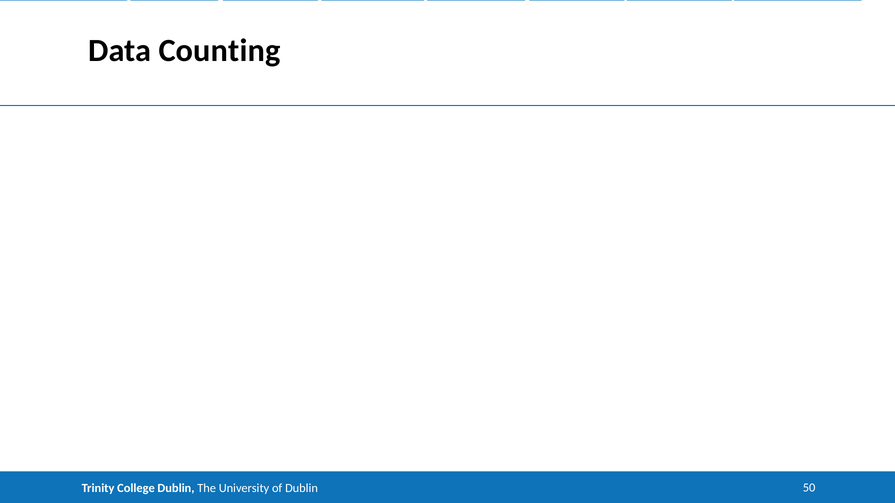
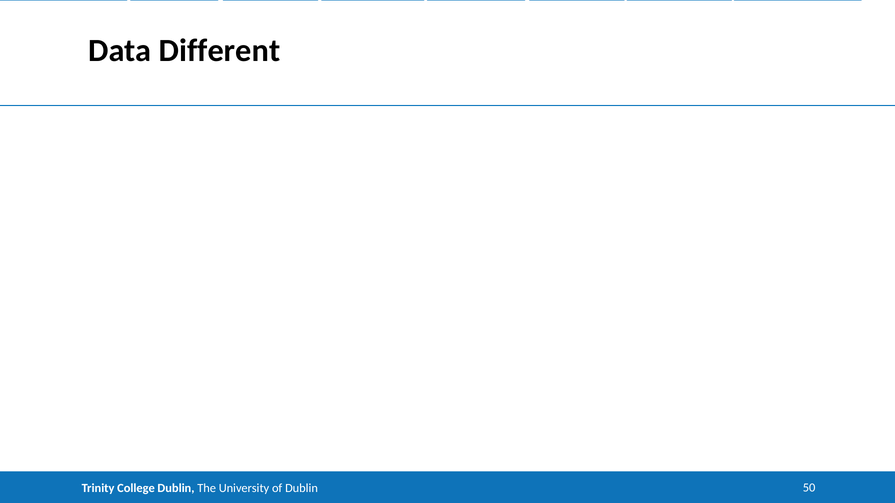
Counting: Counting -> Different
